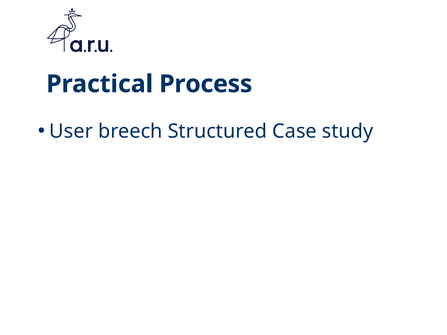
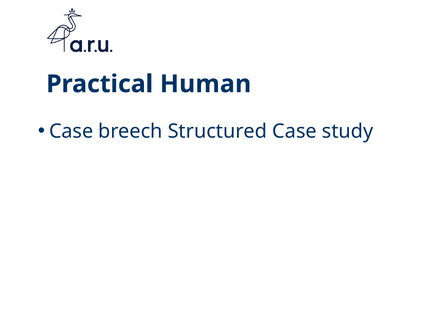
Process: Process -> Human
User at (71, 131): User -> Case
